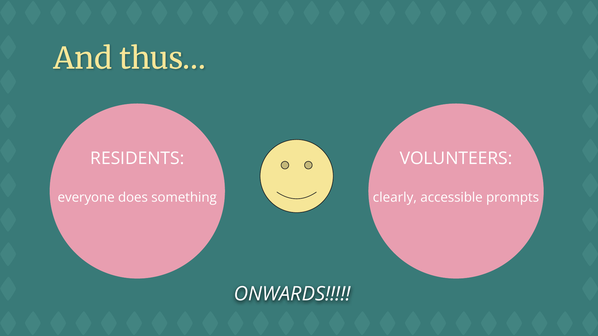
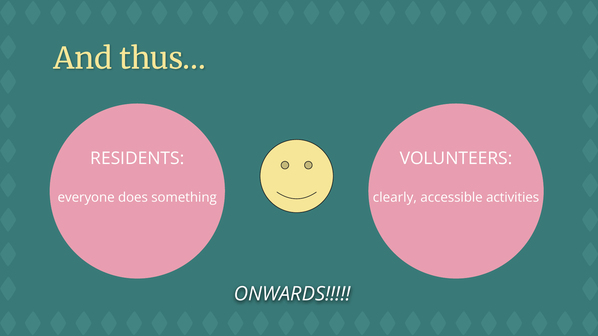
prompts: prompts -> activities
